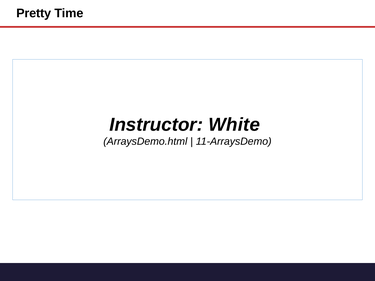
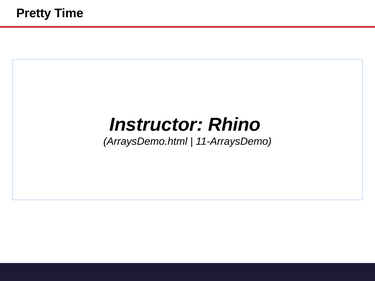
White: White -> Rhino
